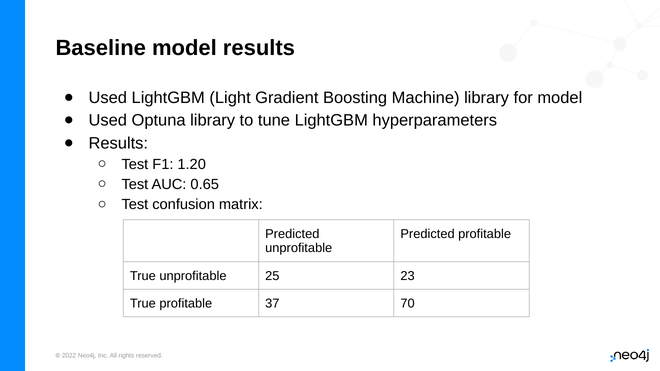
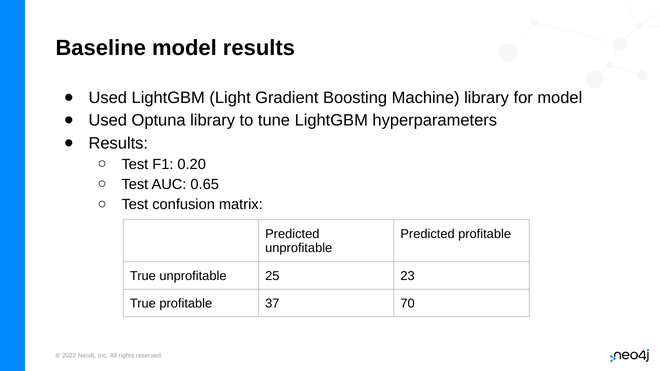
1.20: 1.20 -> 0.20
